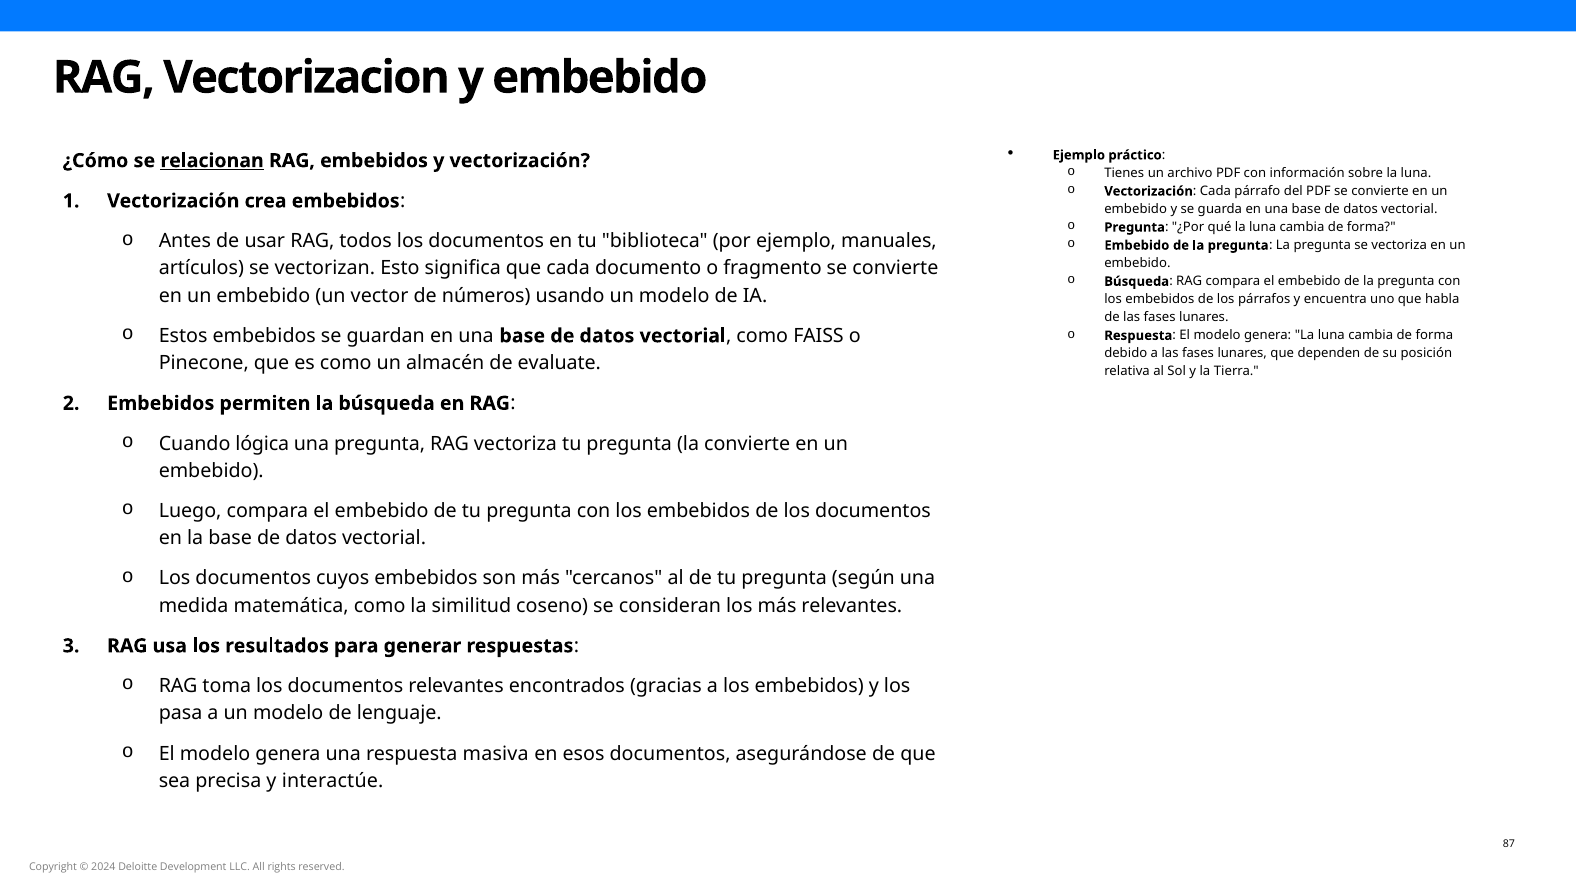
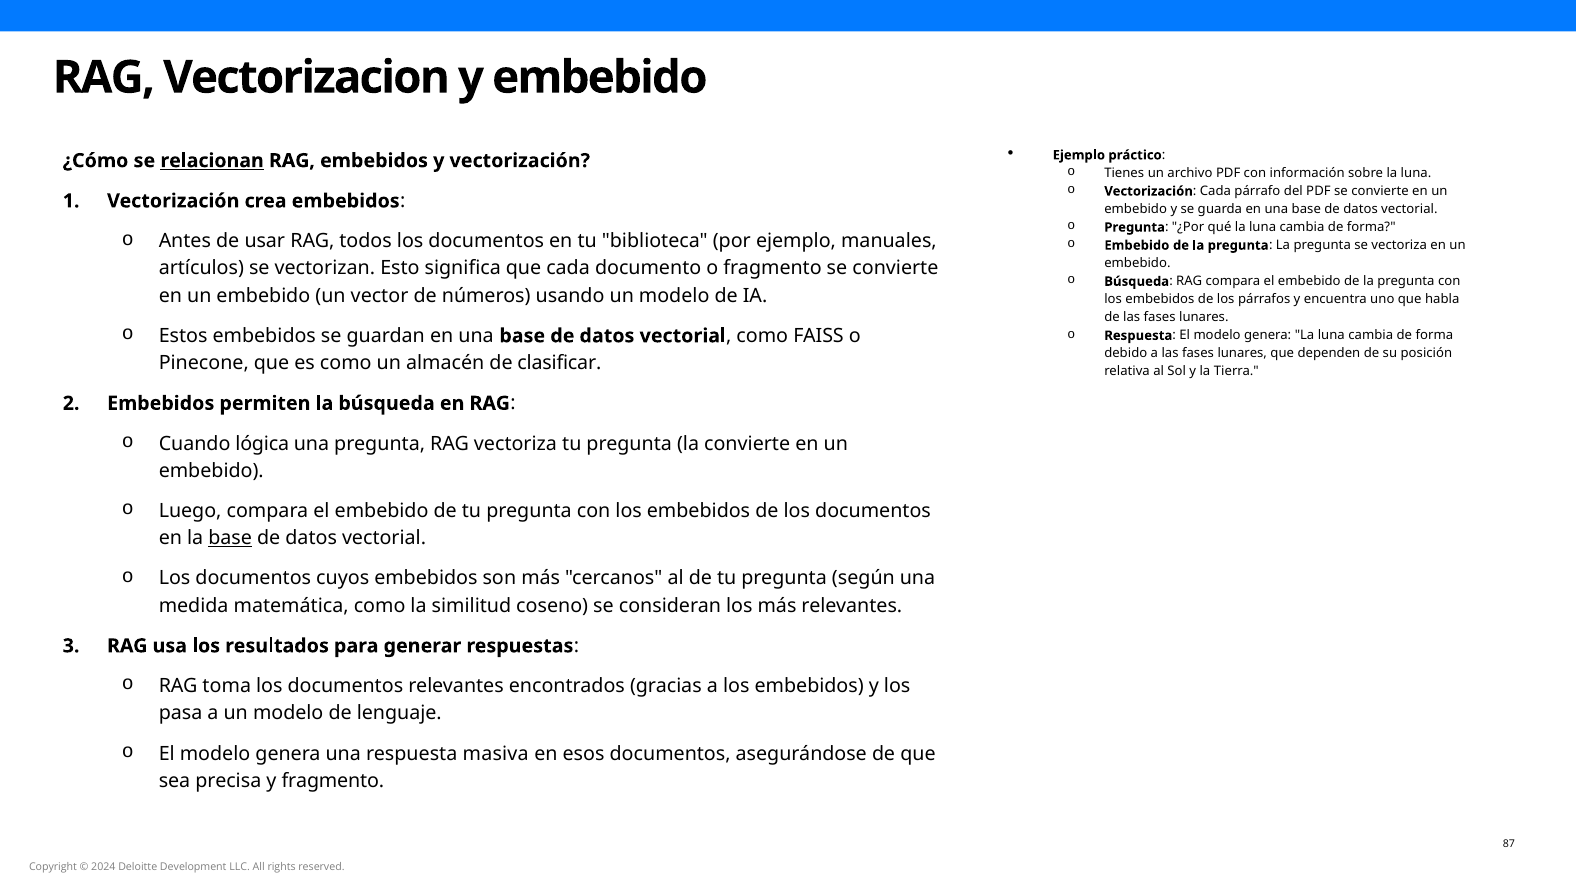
evaluate: evaluate -> clasificar
base at (230, 538) underline: none -> present
y interactúe: interactúe -> fragmento
